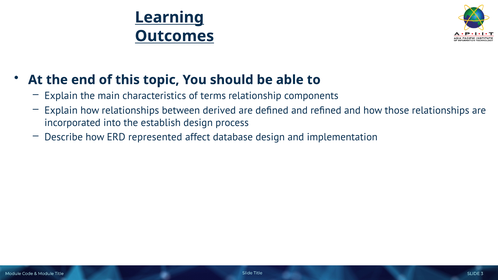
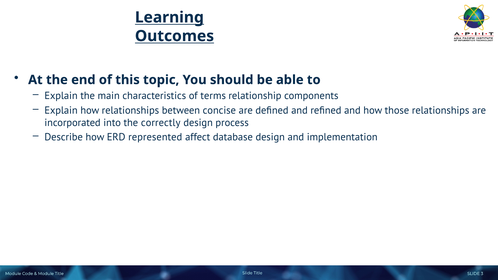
derived: derived -> concise
establish: establish -> correctly
